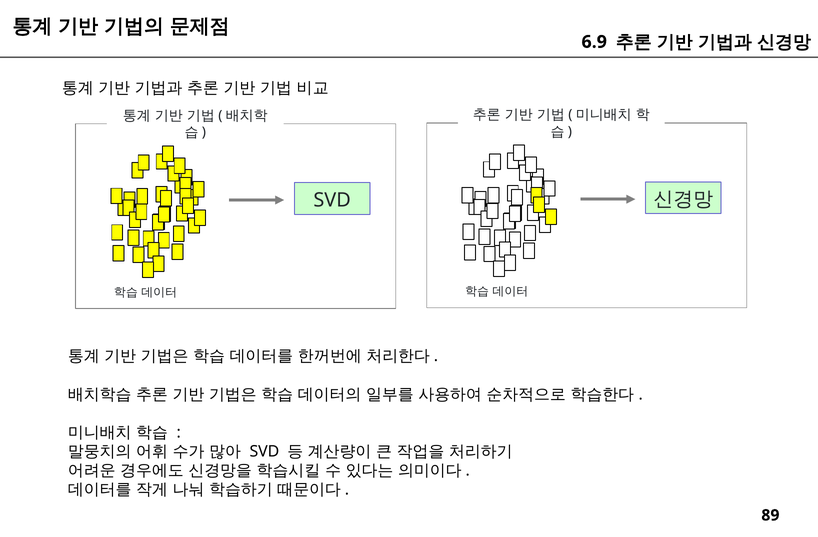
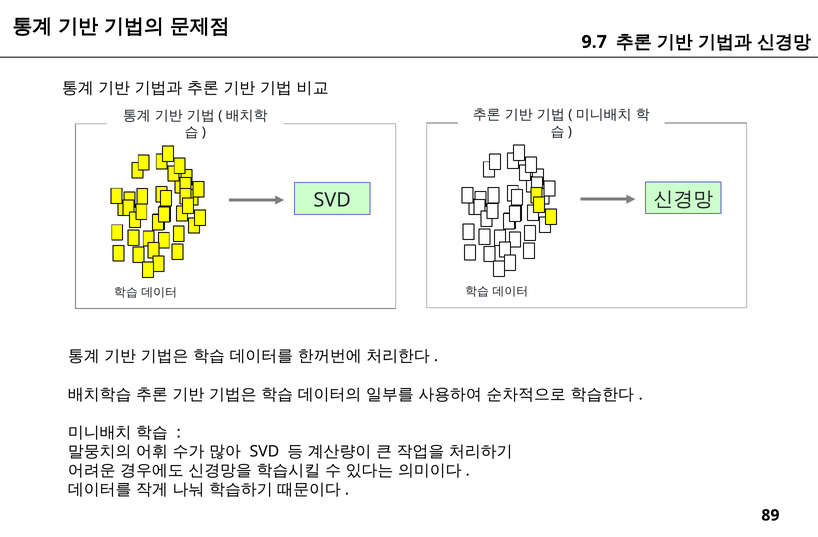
6.9: 6.9 -> 9.7
